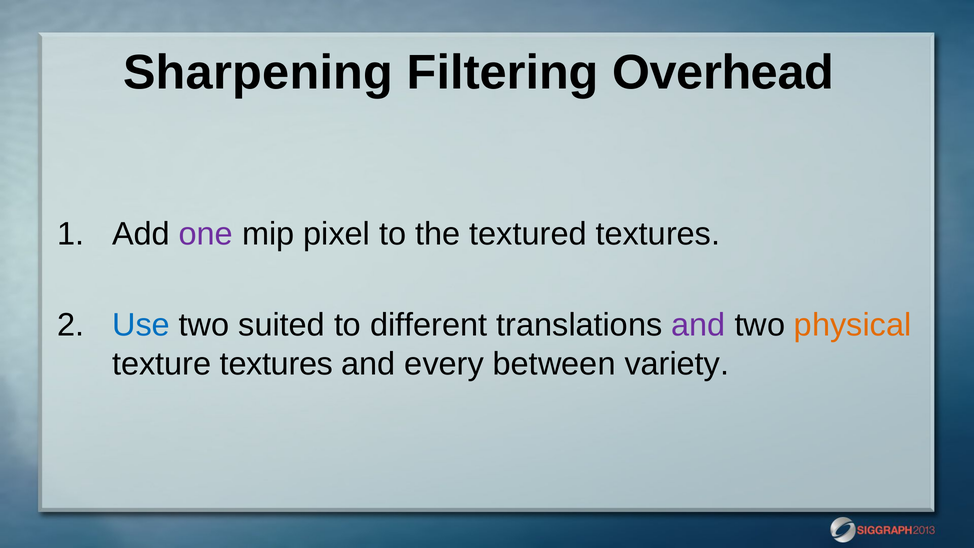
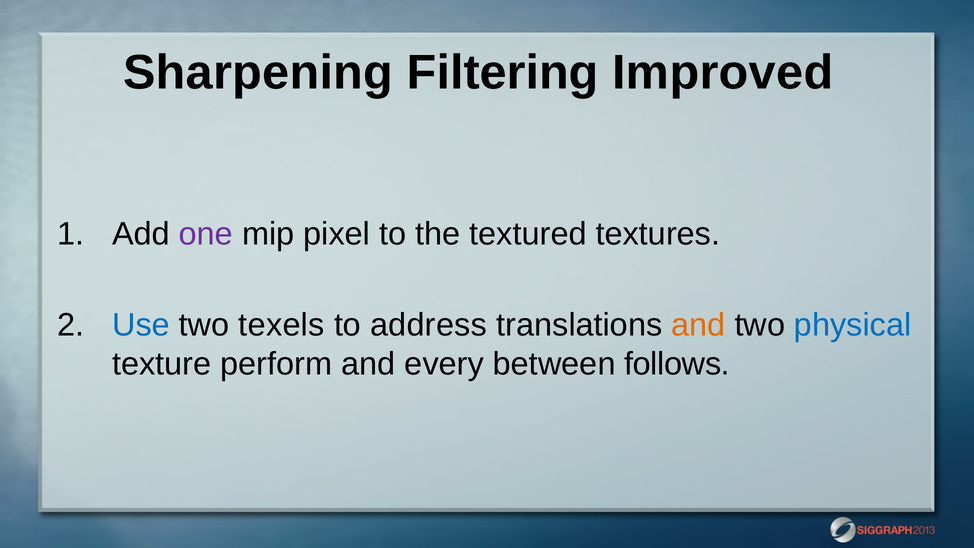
Overhead: Overhead -> Improved
suited: suited -> texels
different: different -> address
and at (698, 325) colour: purple -> orange
physical colour: orange -> blue
texture textures: textures -> perform
variety: variety -> follows
